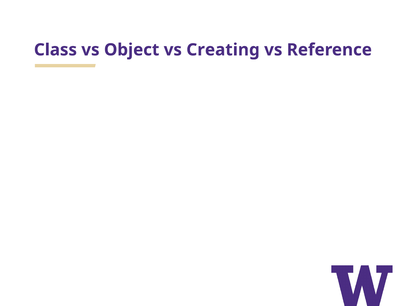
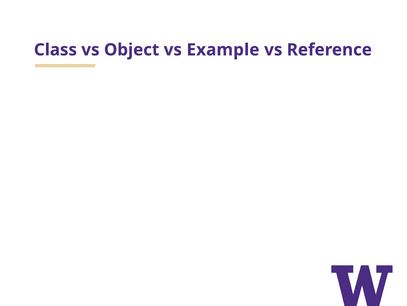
Creating: Creating -> Example
